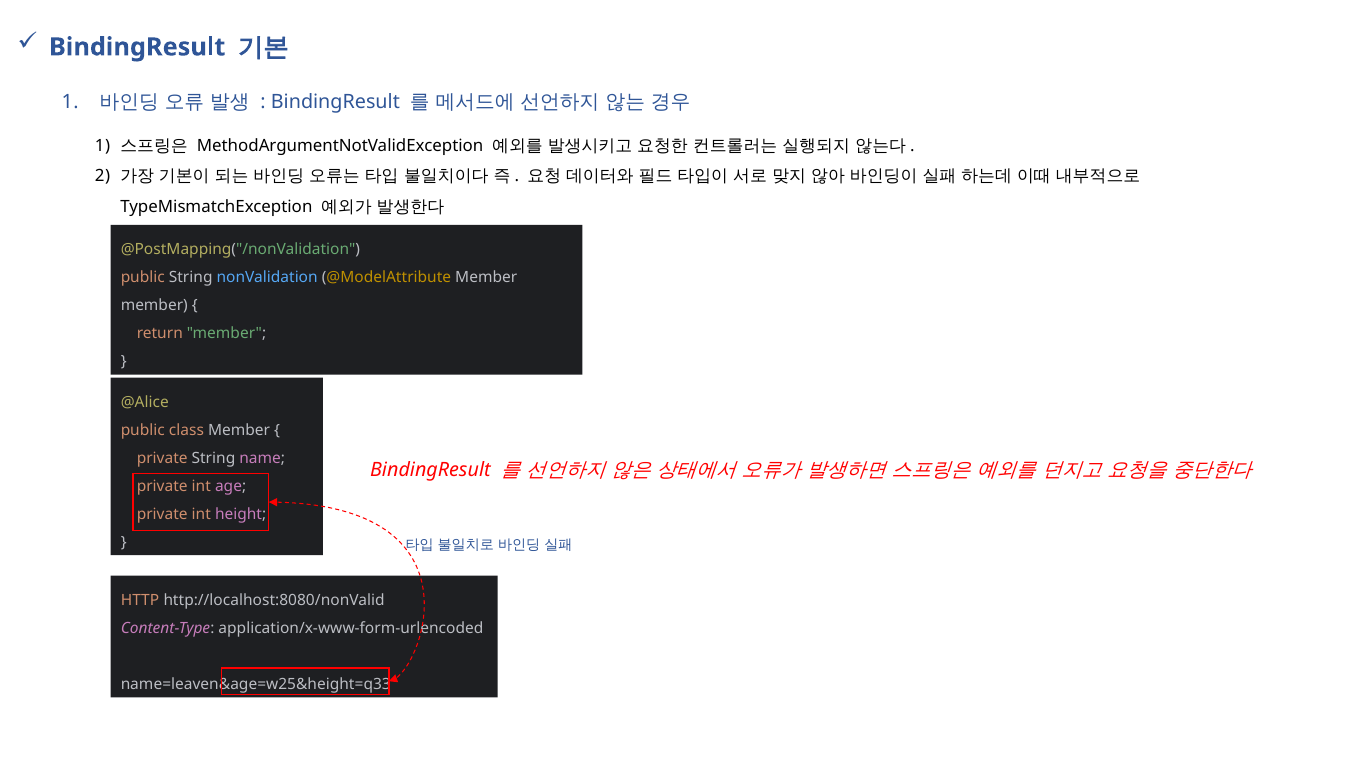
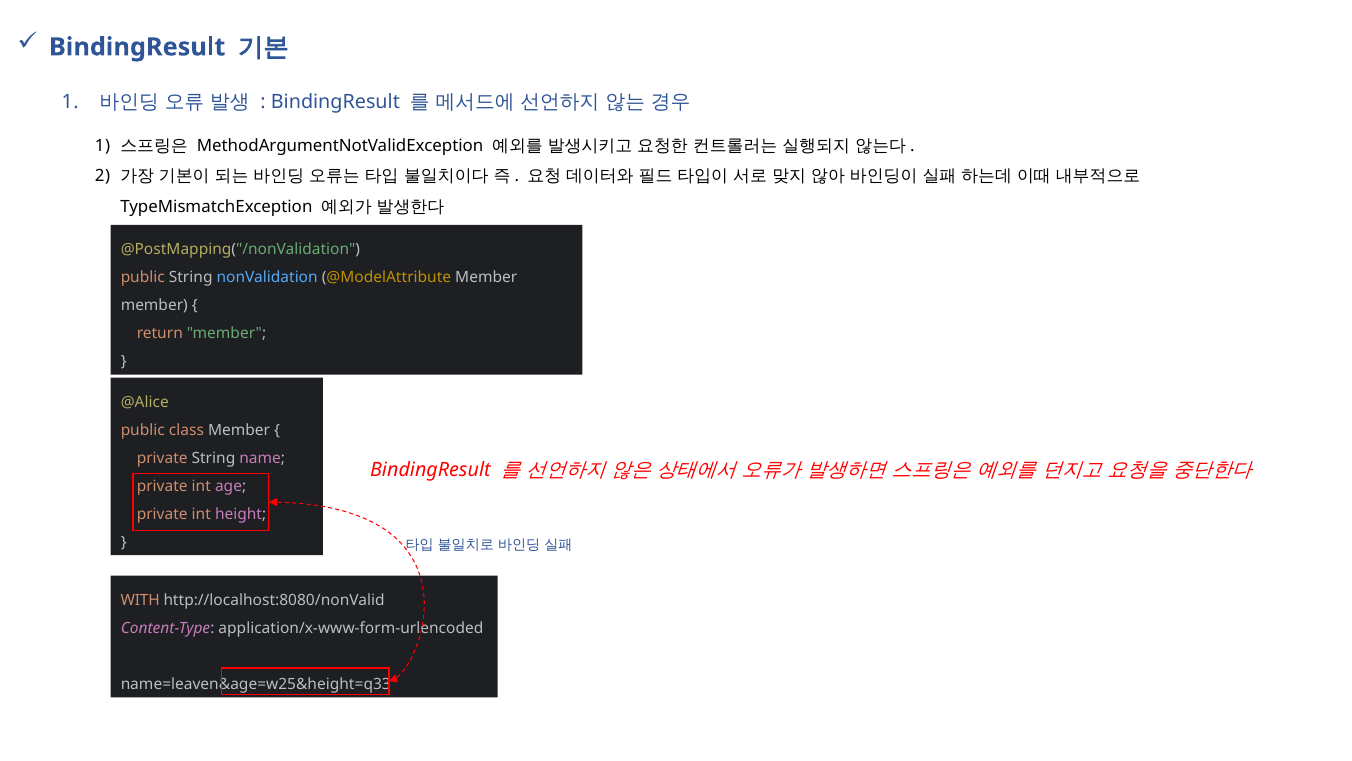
HTTP: HTTP -> WITH
